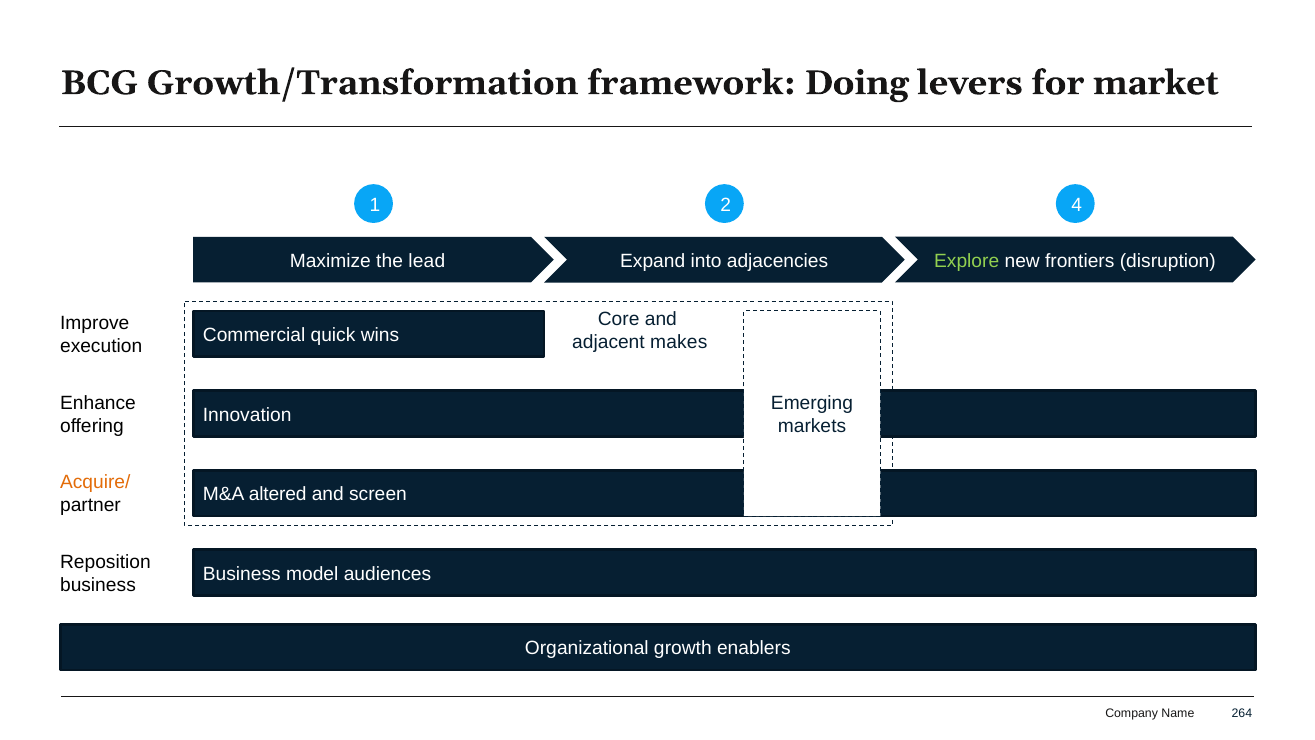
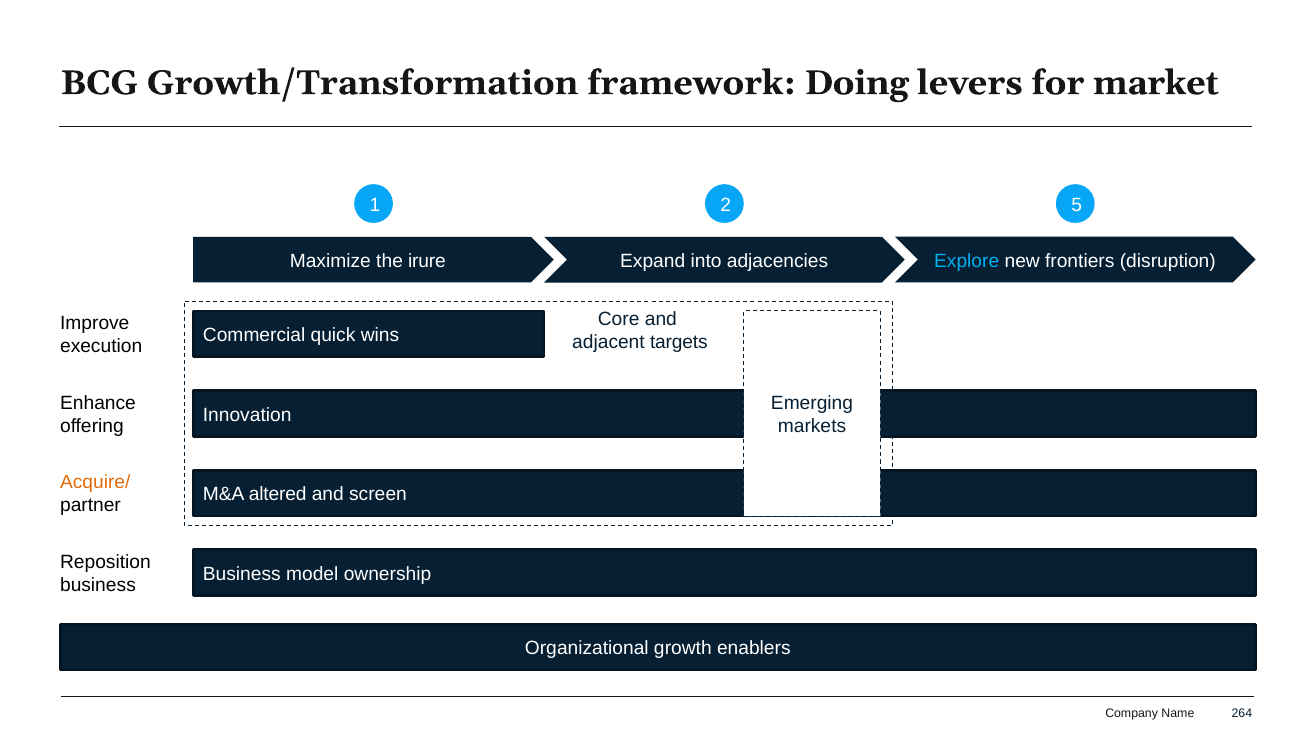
4: 4 -> 5
lead: lead -> irure
Explore colour: light green -> light blue
makes: makes -> targets
audiences: audiences -> ownership
